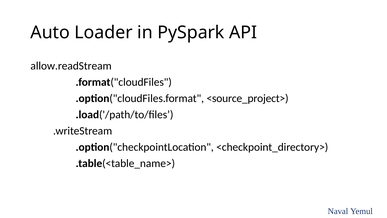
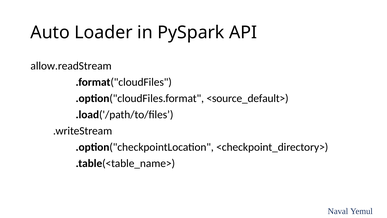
<source_project>: <source_project> -> <source_default>
